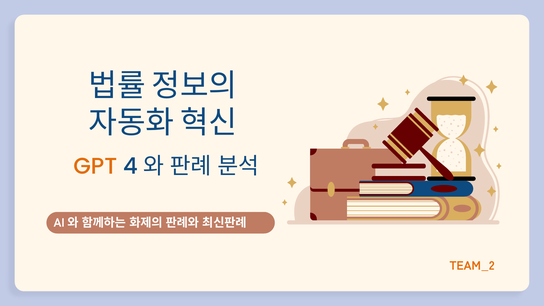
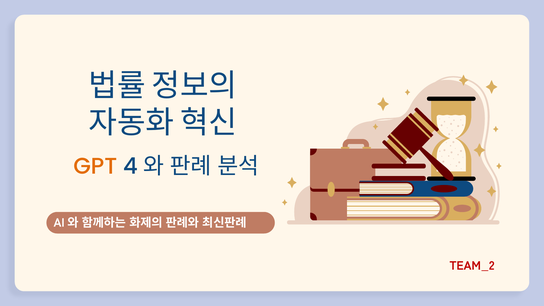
TEAM_2 colour: orange -> red
